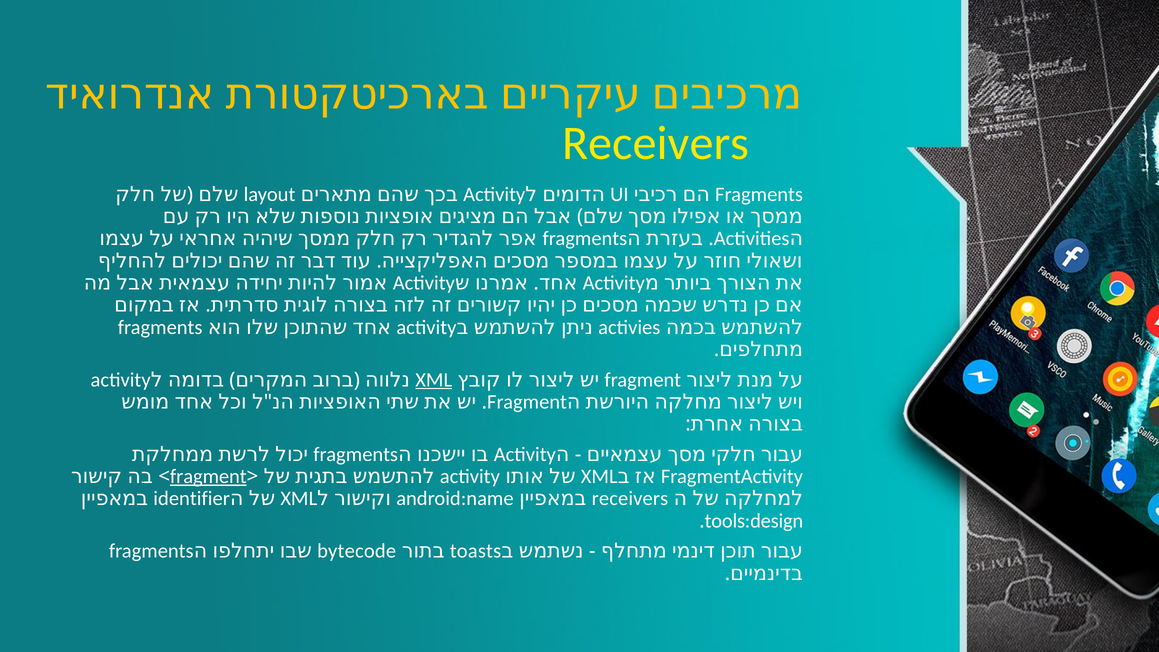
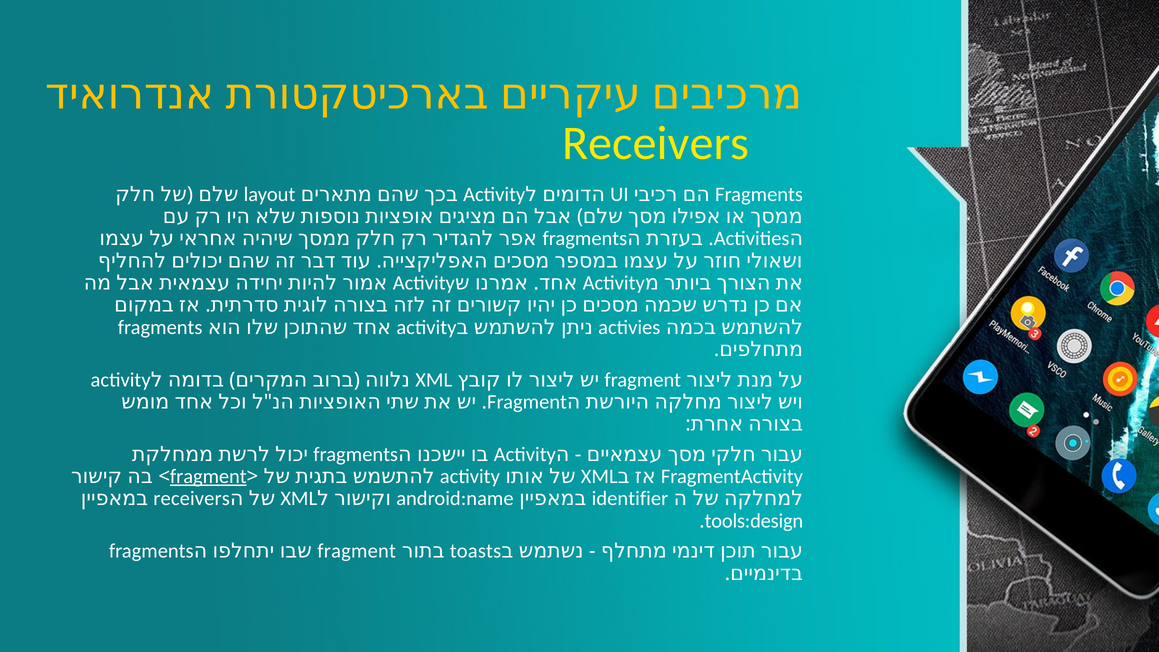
XML at (434, 380) underline: present -> none
identifier at (192, 499): identifier -> receivers
receivers at (630, 499): receivers -> identifier
bytecode at (357, 551): bytecode -> fragment
